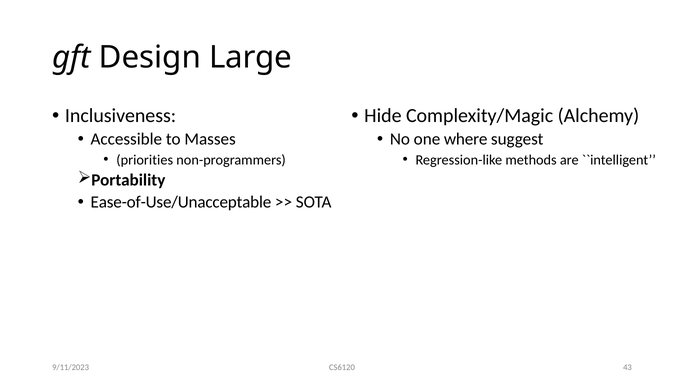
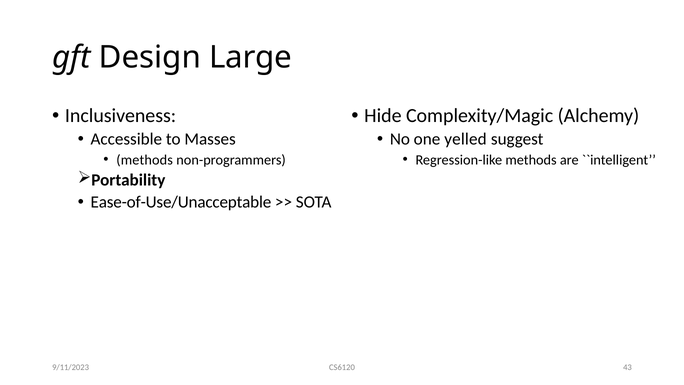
where: where -> yelled
priorities at (145, 160): priorities -> methods
